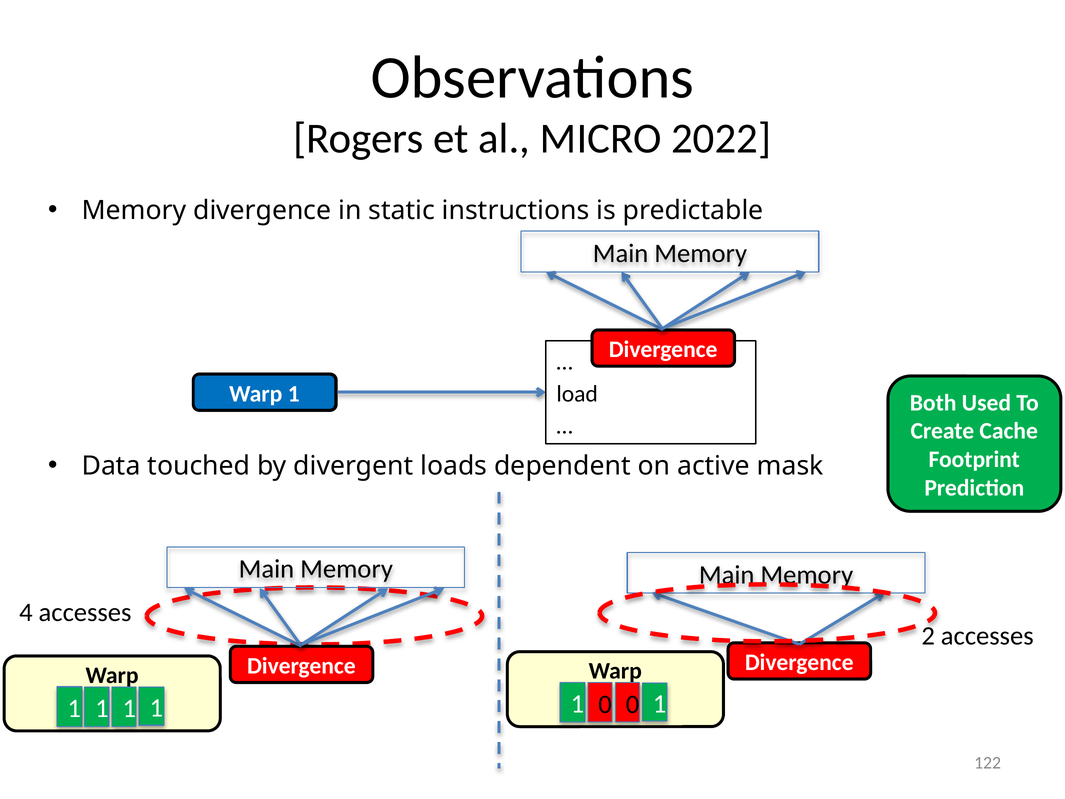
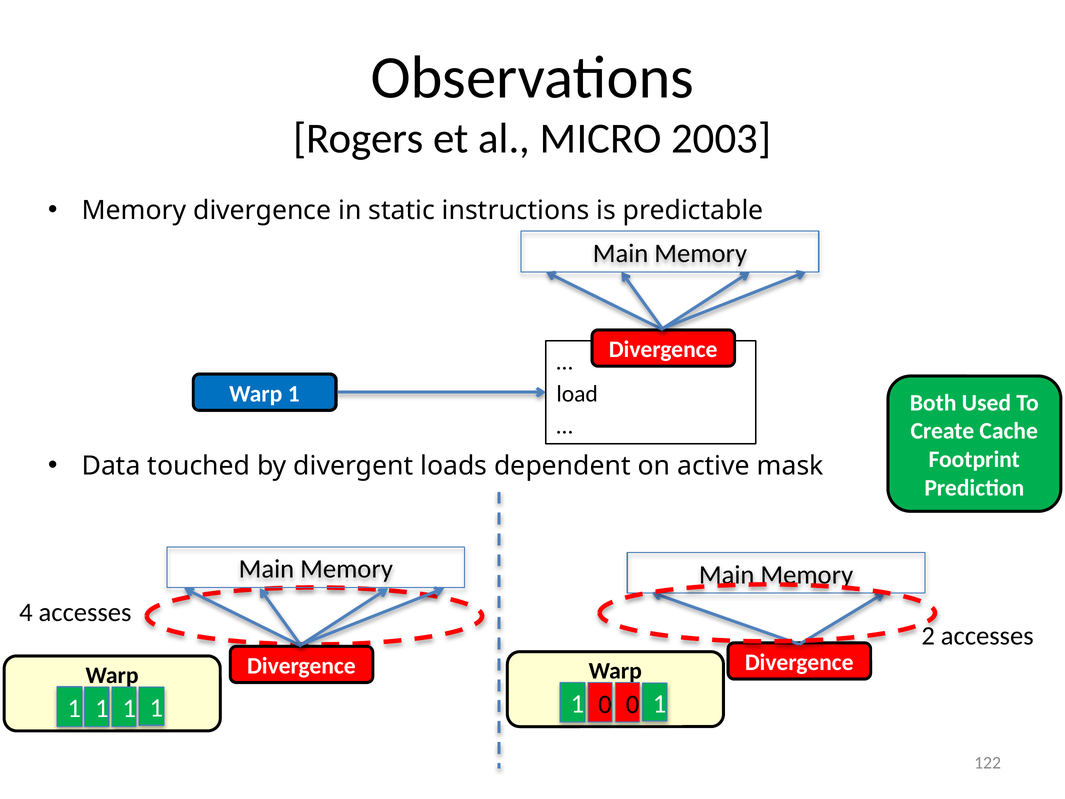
2022: 2022 -> 2003
